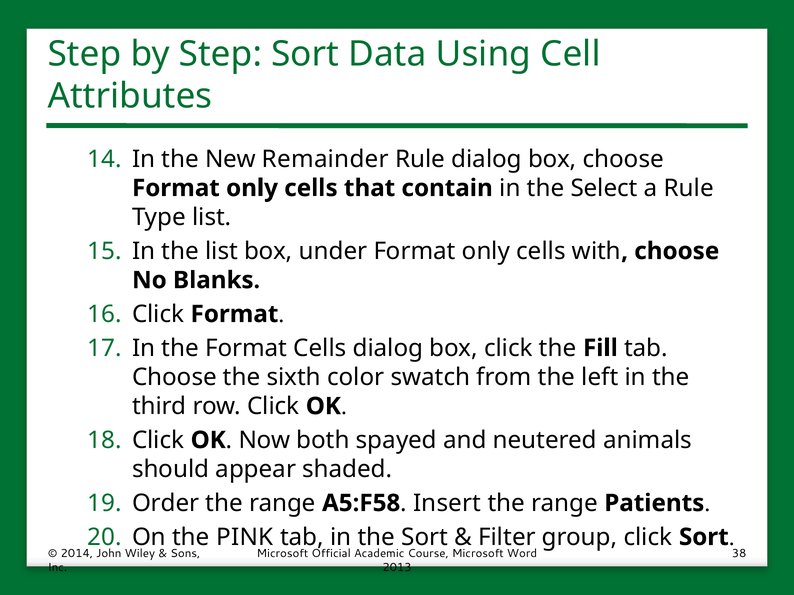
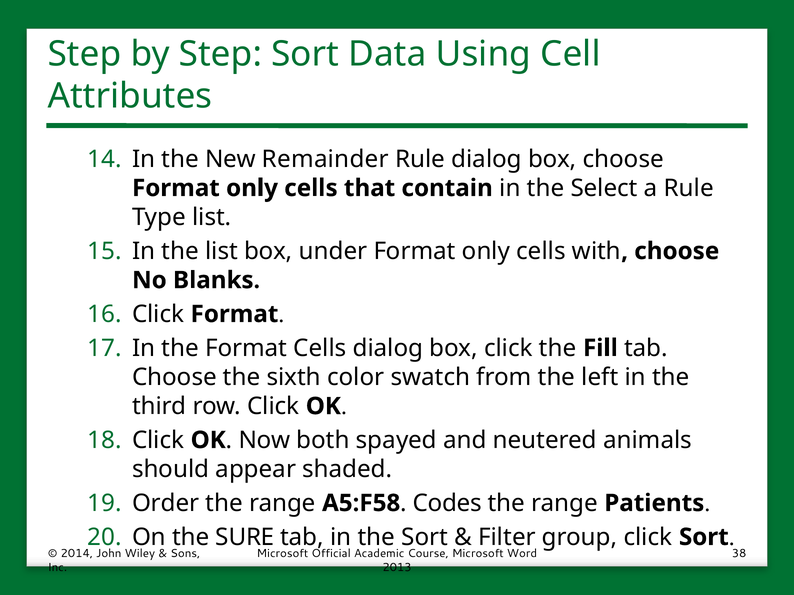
Insert: Insert -> Codes
PINK: PINK -> SURE
